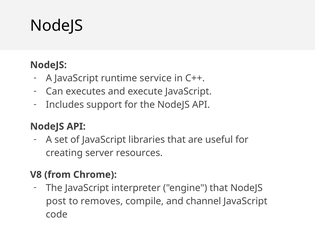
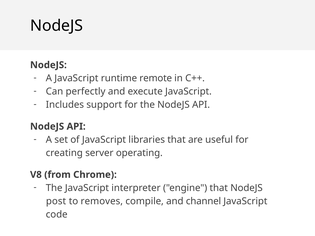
service: service -> remote
executes: executes -> perfectly
resources: resources -> operating
